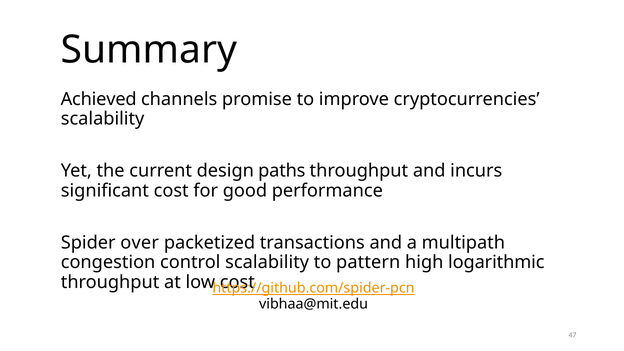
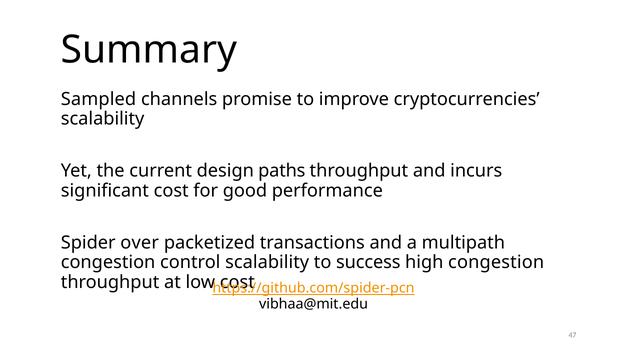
Achieved: Achieved -> Sampled
pattern: pattern -> success
high logarithmic: logarithmic -> congestion
